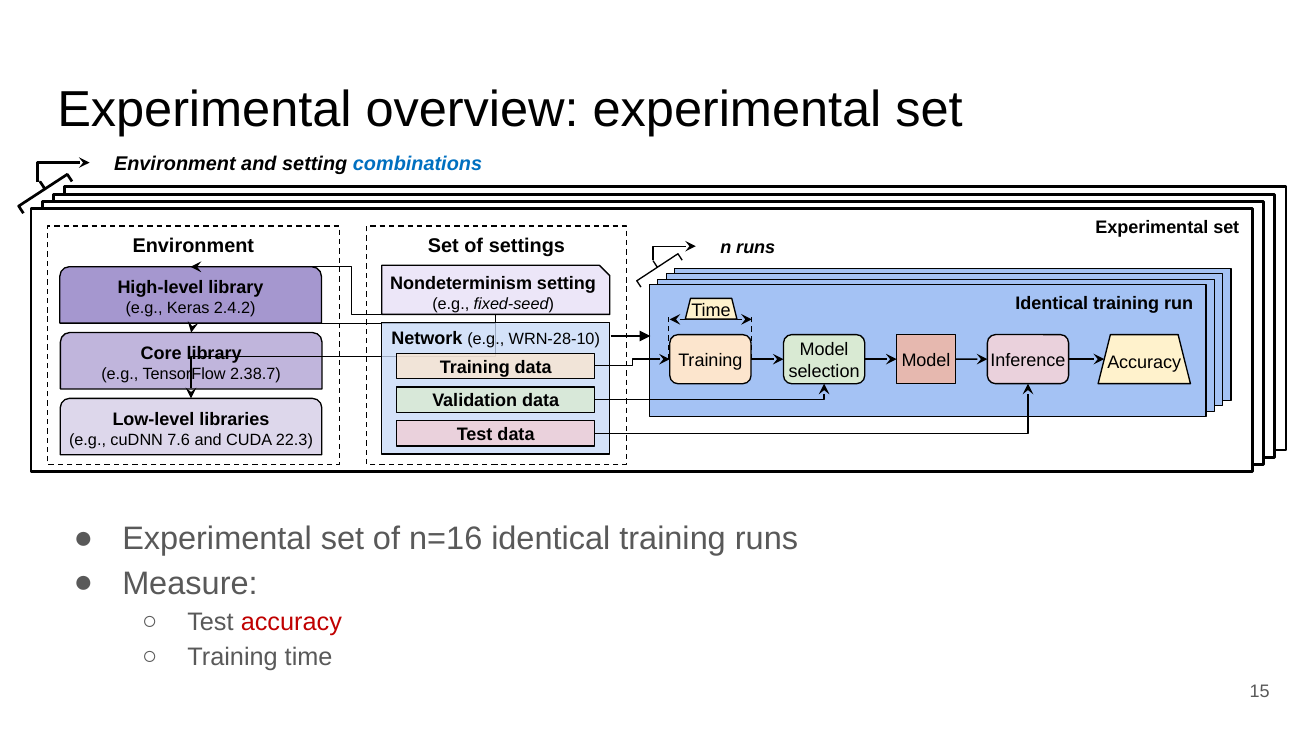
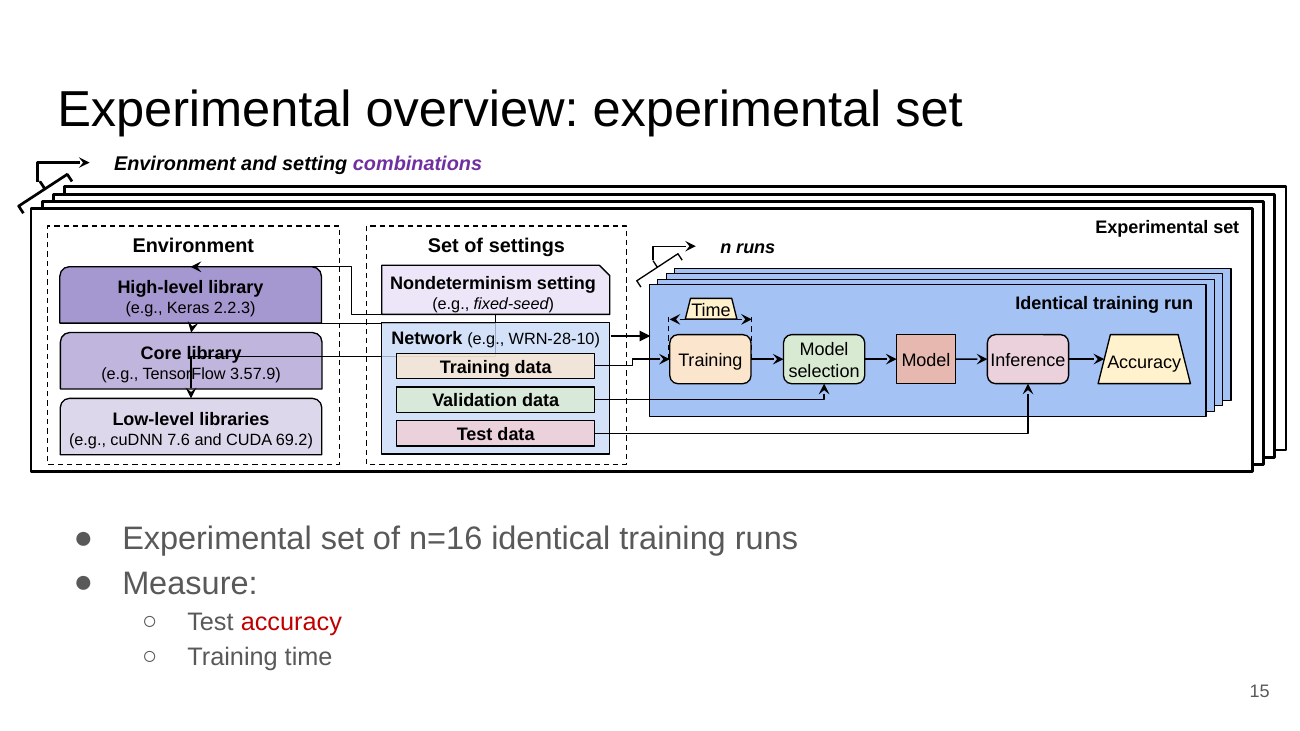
combinations colour: blue -> purple
2.4.2: 2.4.2 -> 2.2.3
2.38.7: 2.38.7 -> 3.57.9
22.3: 22.3 -> 69.2
